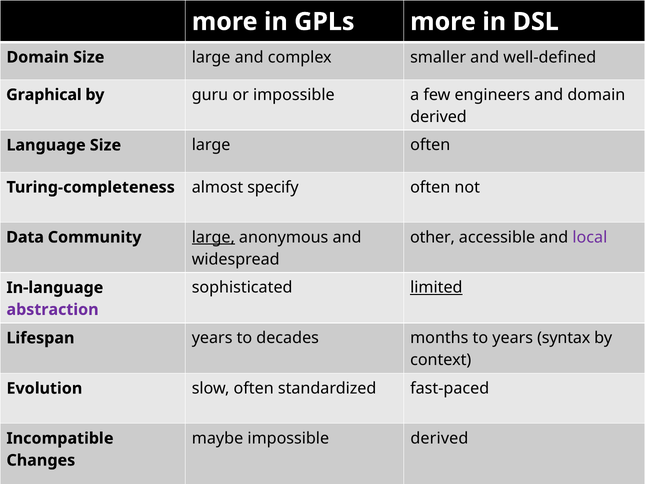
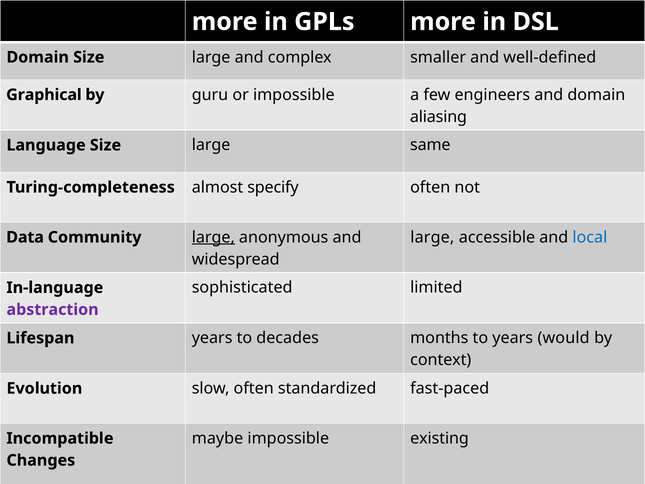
derived at (438, 117): derived -> aliasing
large often: often -> same
other at (432, 237): other -> large
local colour: purple -> blue
limited underline: present -> none
syntax: syntax -> would
impossible derived: derived -> existing
